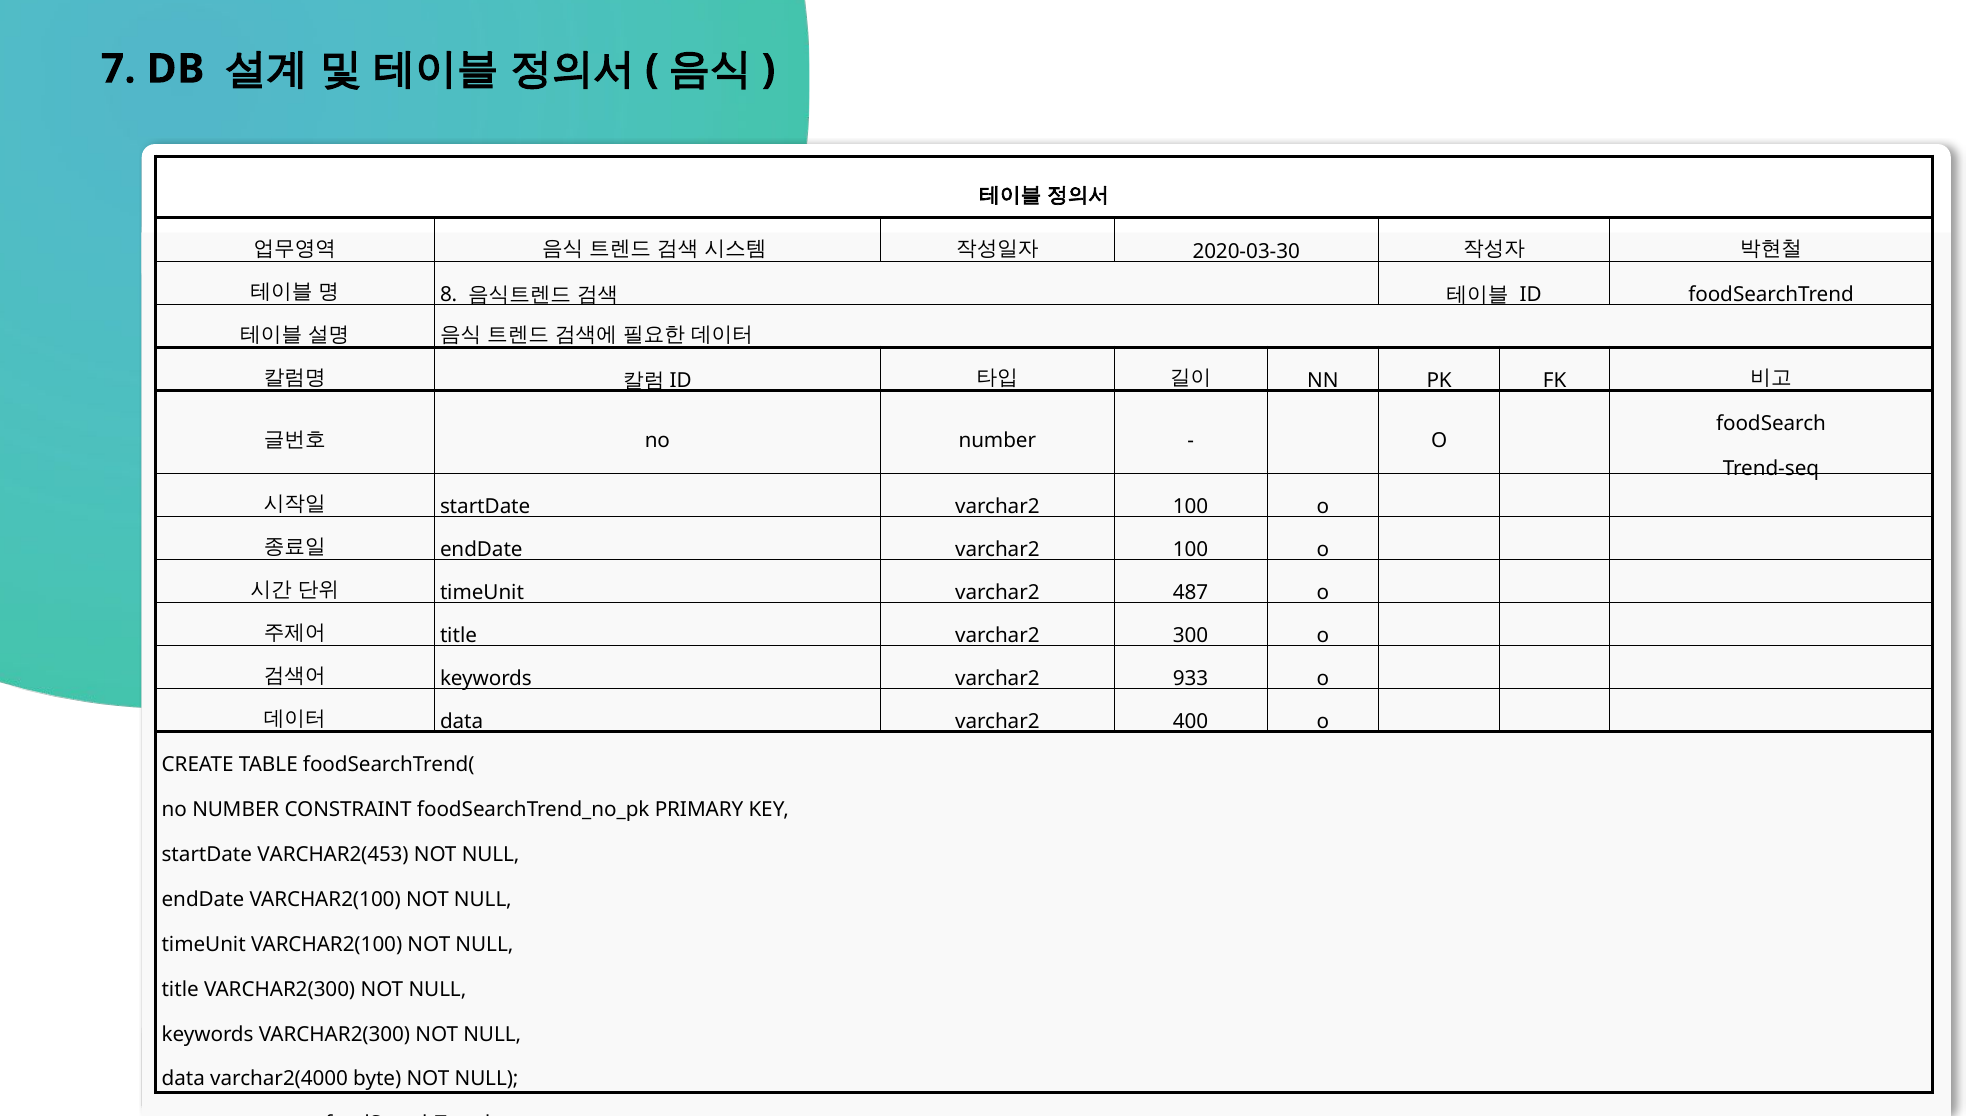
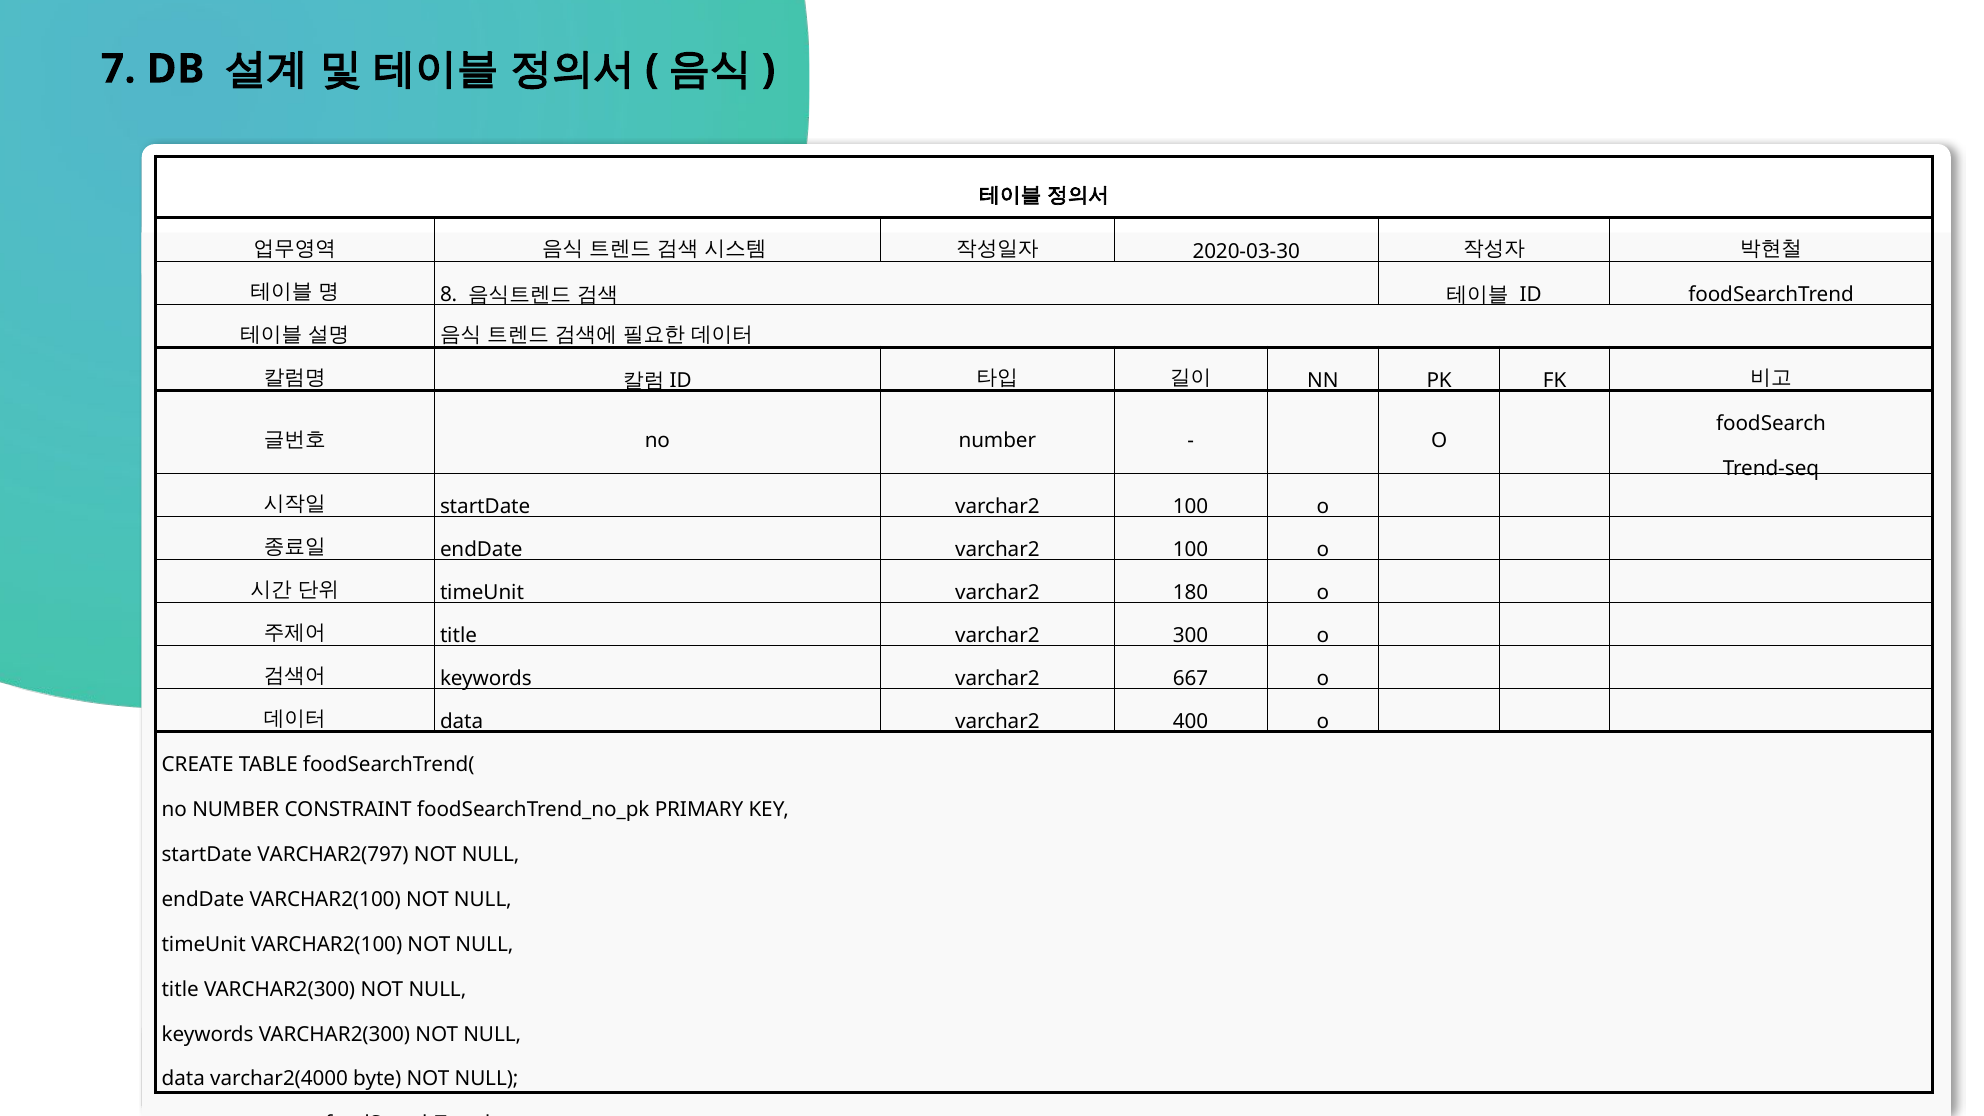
487: 487 -> 180
933: 933 -> 667
VARCHAR2(453: VARCHAR2(453 -> VARCHAR2(797
